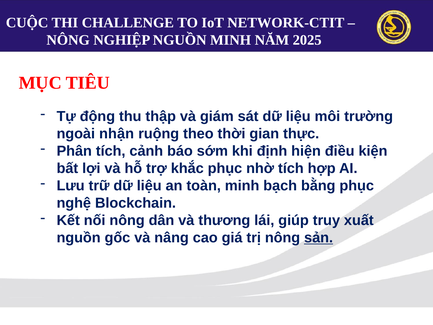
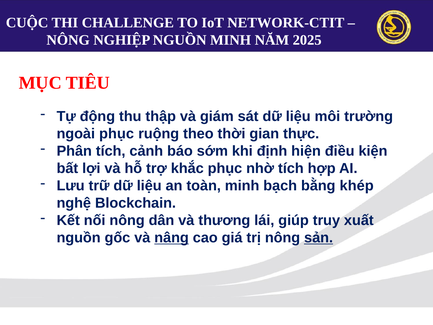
ngoài nhận: nhận -> phục
bằng phục: phục -> khép
nâng underline: none -> present
